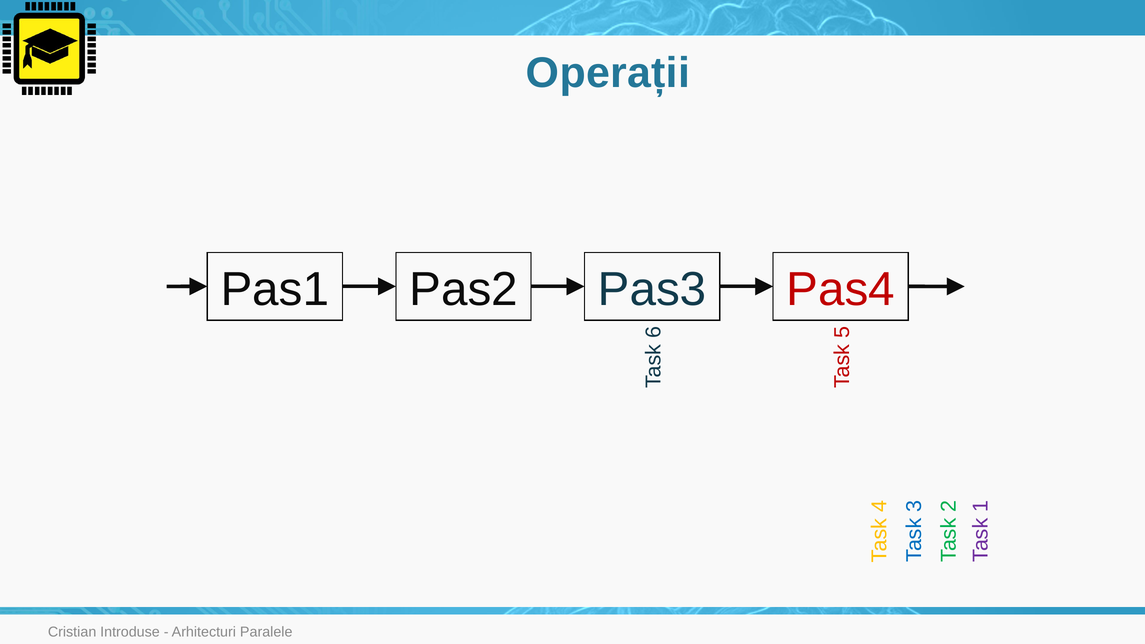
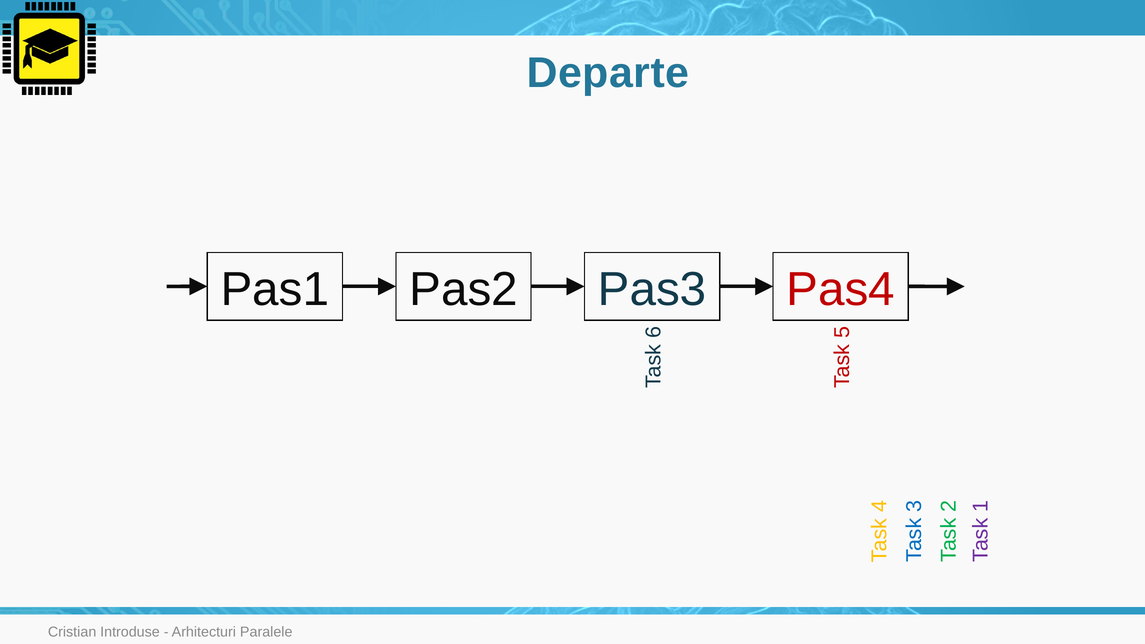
Operații: Operații -> Departe
